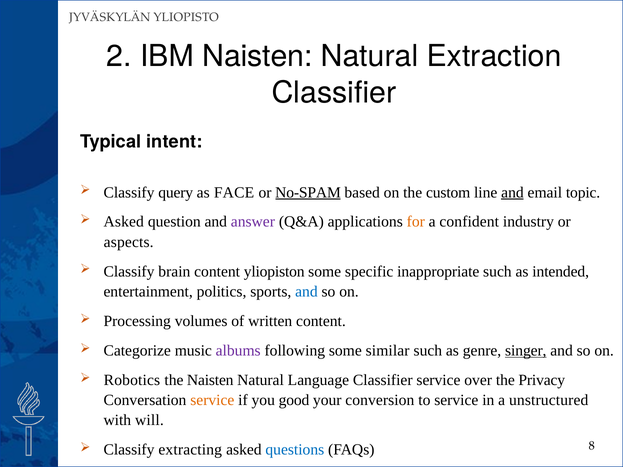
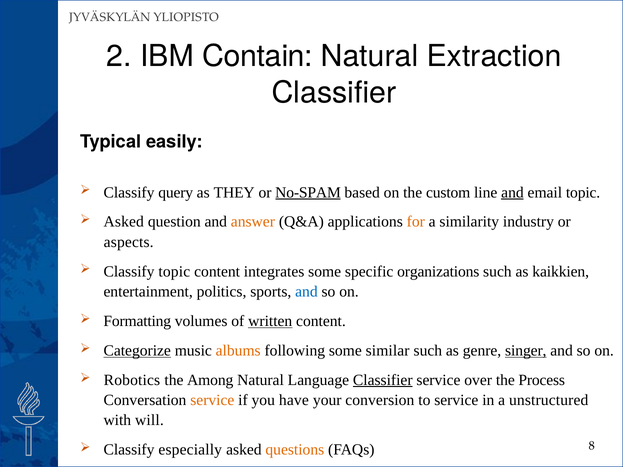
IBM Naisten: Naisten -> Contain
intent: intent -> easily
FACE: FACE -> THEY
answer colour: purple -> orange
confident: confident -> similarity
Classify brain: brain -> topic
yliopiston: yliopiston -> integrates
inappropriate: inappropriate -> organizations
intended: intended -> kaikkien
Processing: Processing -> Formatting
written underline: none -> present
Categorize underline: none -> present
albums colour: purple -> orange
the Naisten: Naisten -> Among
Classifier at (383, 380) underline: none -> present
Privacy: Privacy -> Process
good: good -> have
extracting: extracting -> especially
questions colour: blue -> orange
